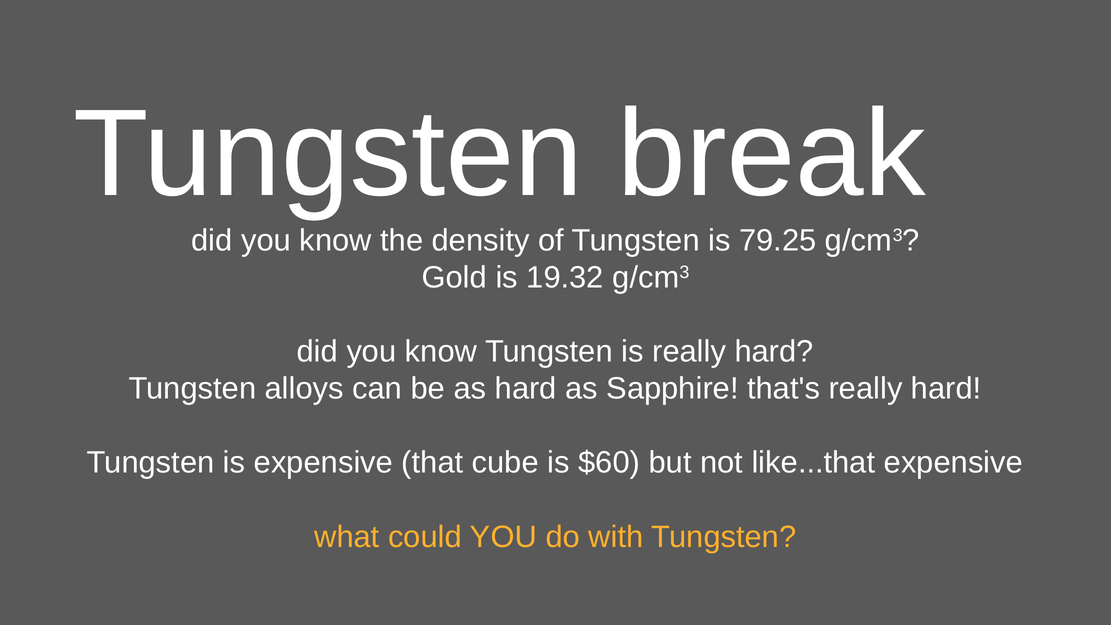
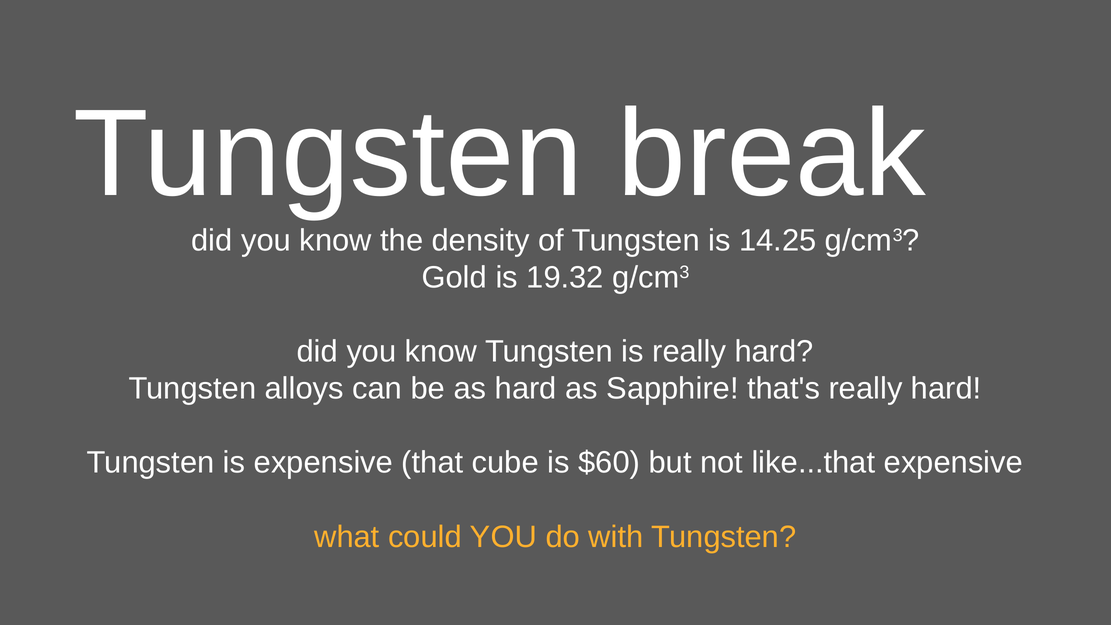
79.25: 79.25 -> 14.25
